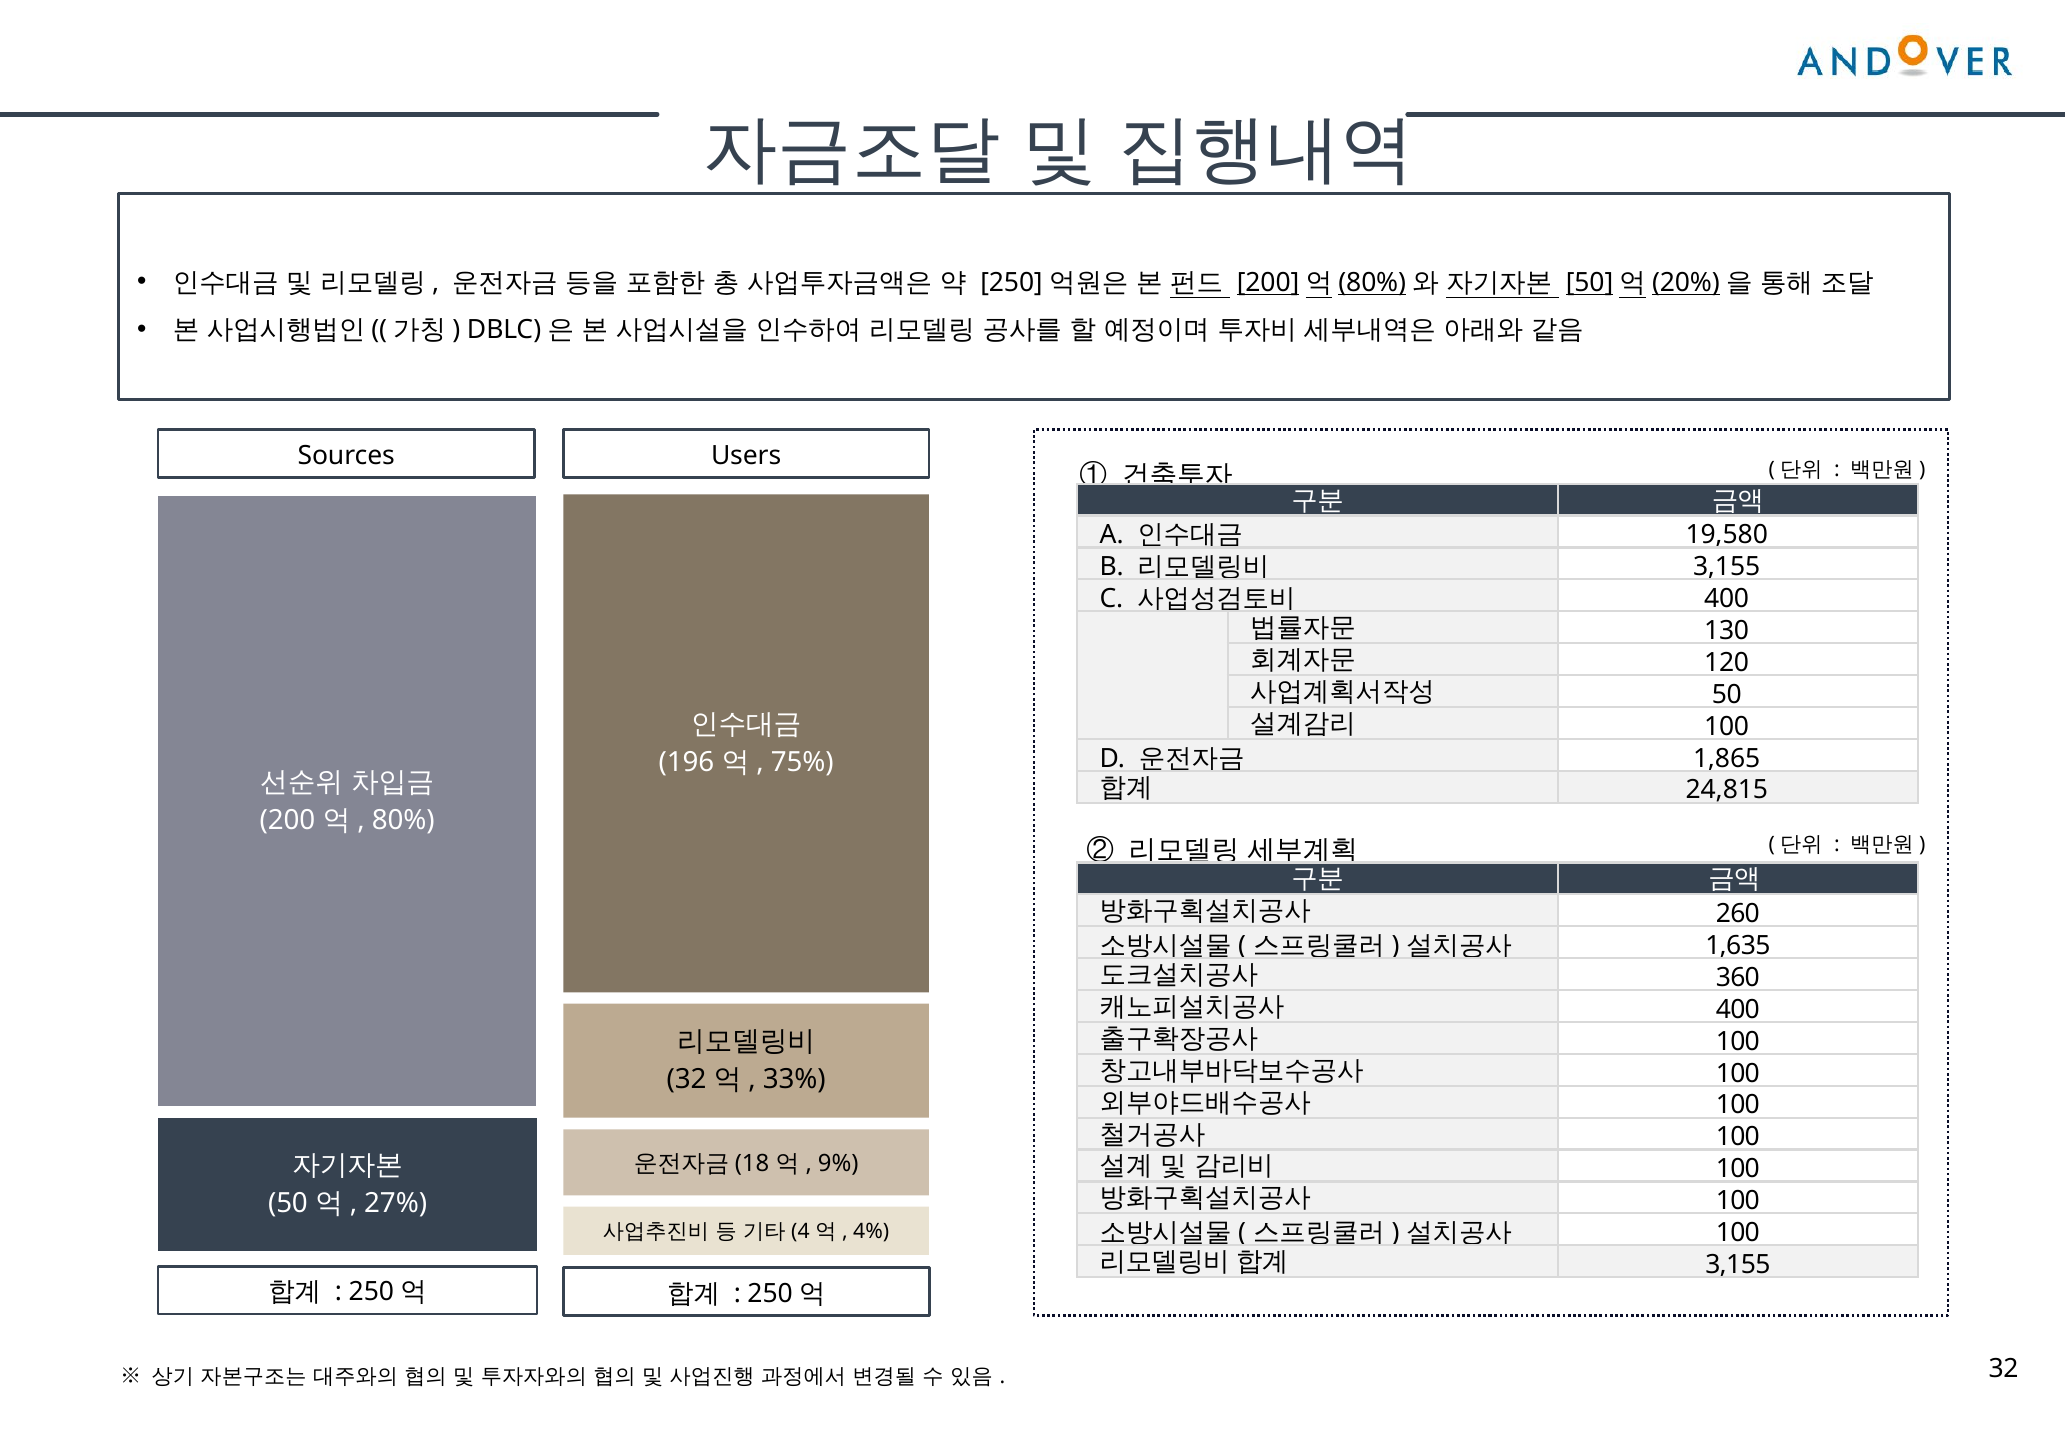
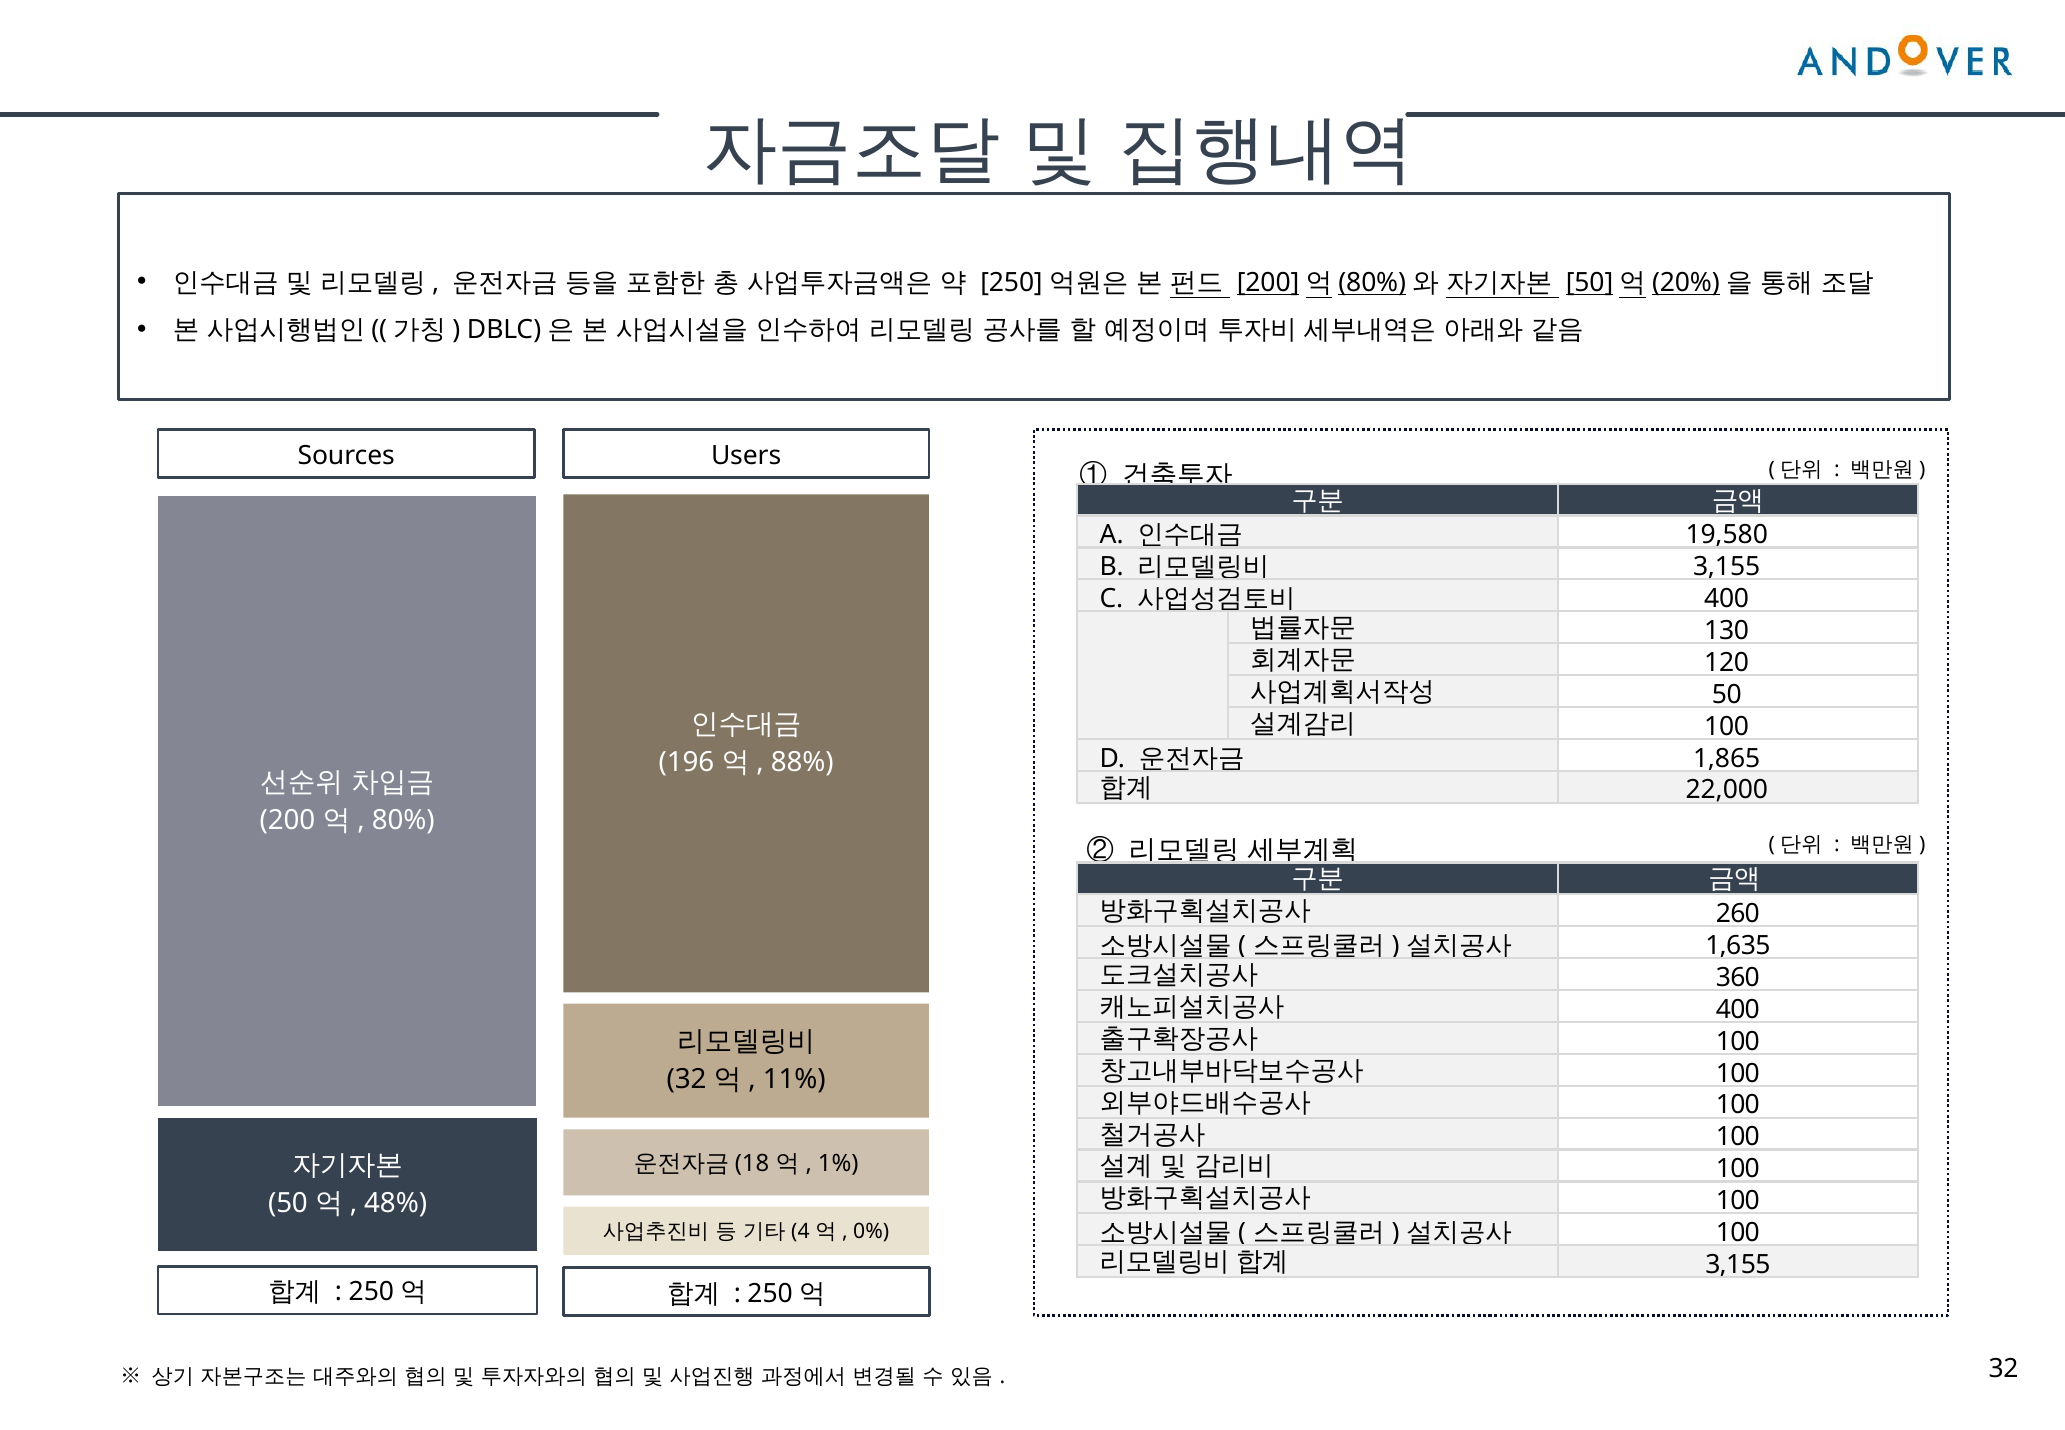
75%: 75% -> 88%
24,815: 24,815 -> 22,000
33%: 33% -> 11%
9%: 9% -> 1%
27%: 27% -> 48%
4%: 4% -> 0%
